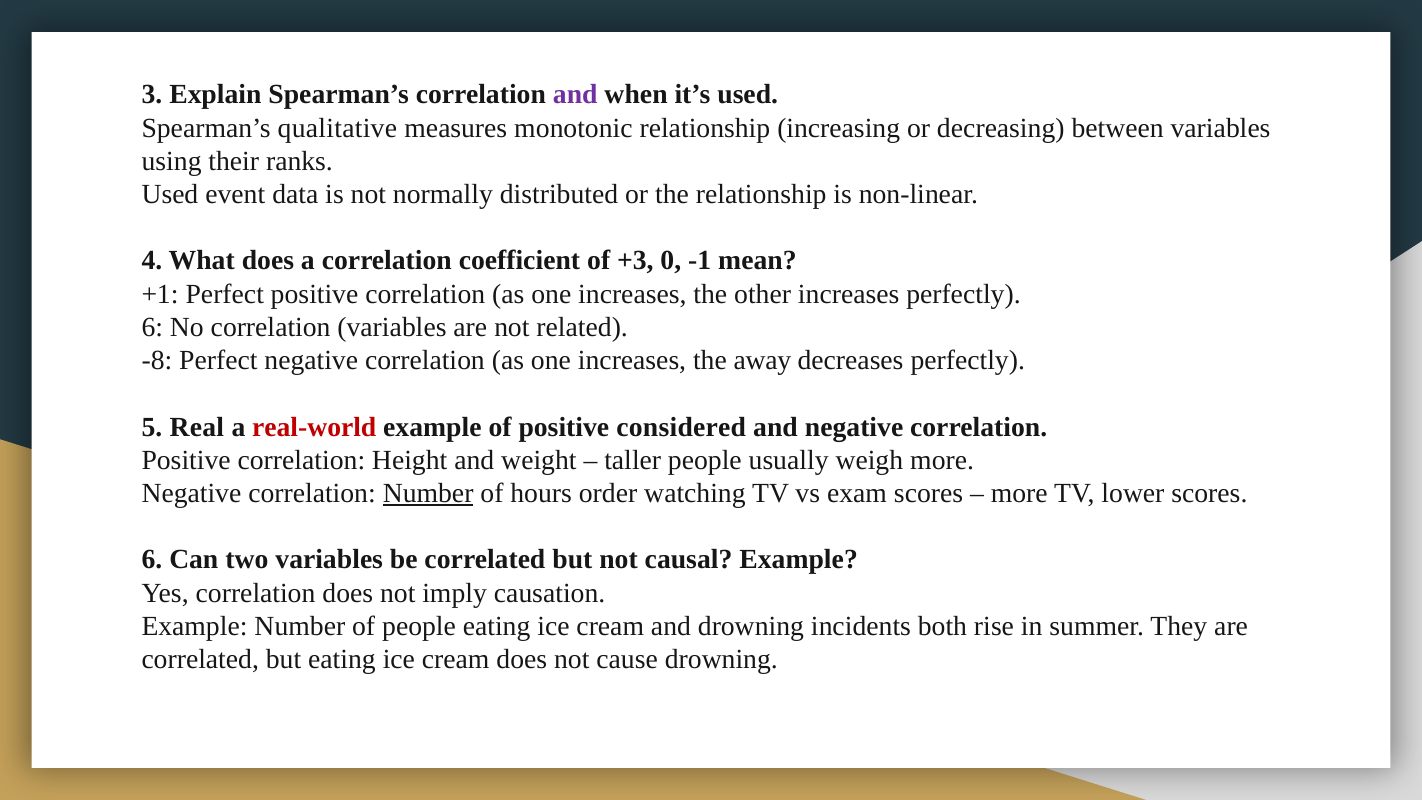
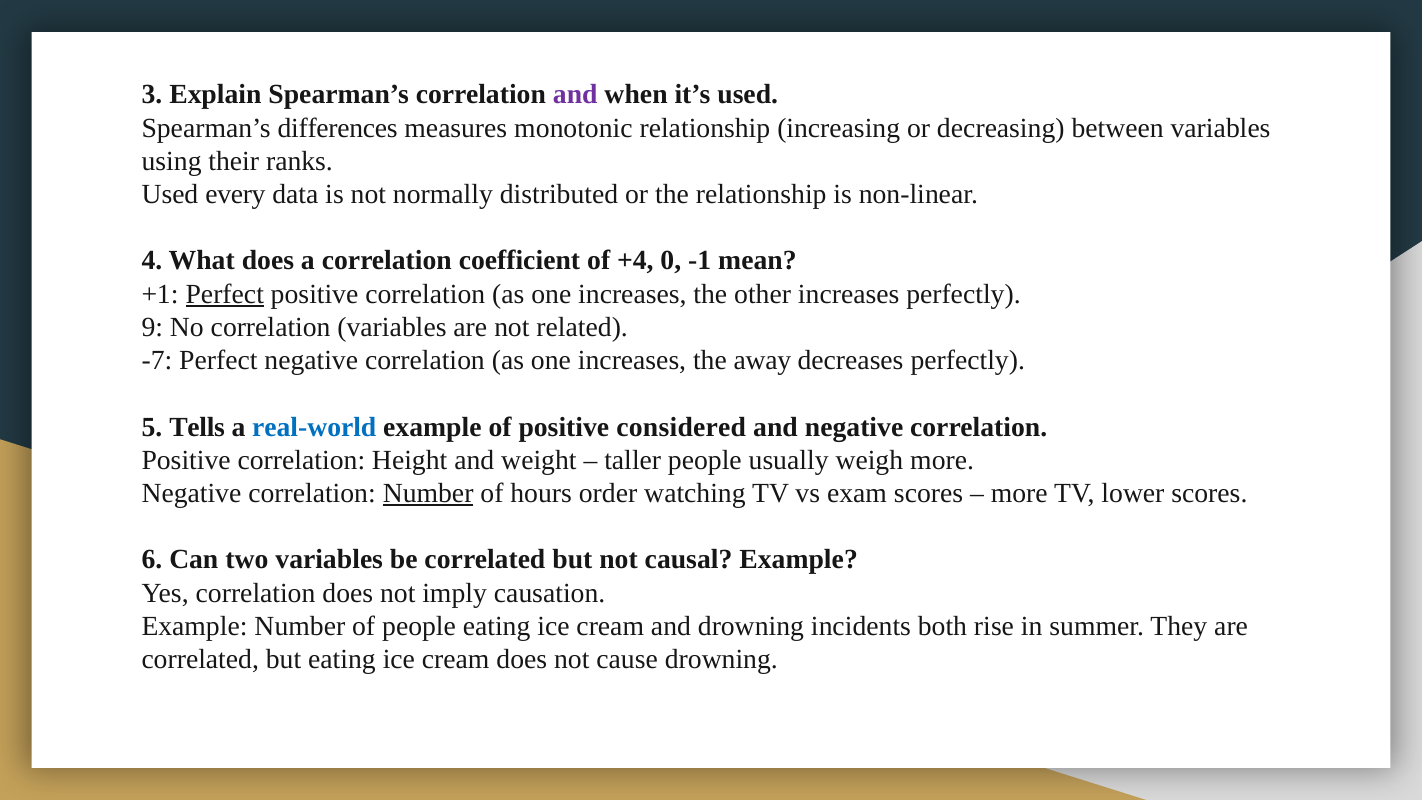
qualitative: qualitative -> differences
event: event -> every
+3: +3 -> +4
Perfect at (225, 294) underline: none -> present
6 at (152, 327): 6 -> 9
-8: -8 -> -7
Real: Real -> Tells
real-world colour: red -> blue
